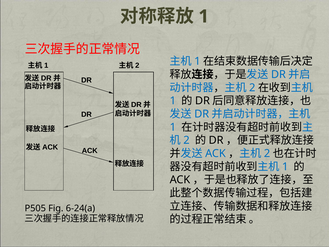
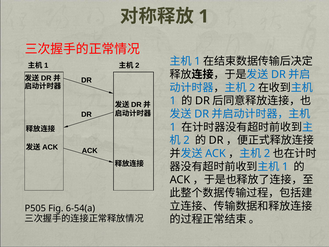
6-24(a: 6-24(a -> 6-54(a
